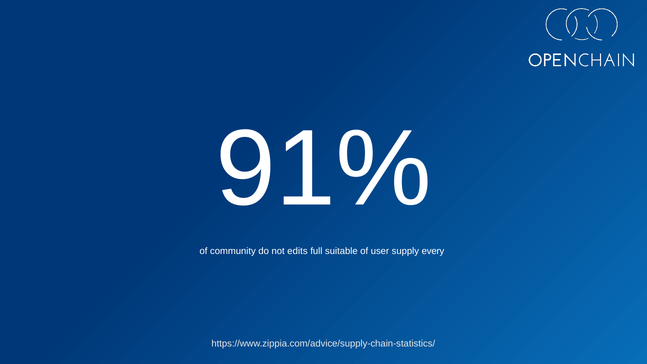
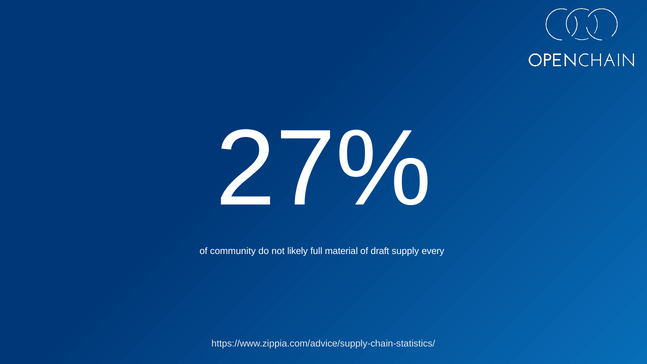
91%: 91% -> 27%
edits: edits -> likely
suitable: suitable -> material
user: user -> draft
